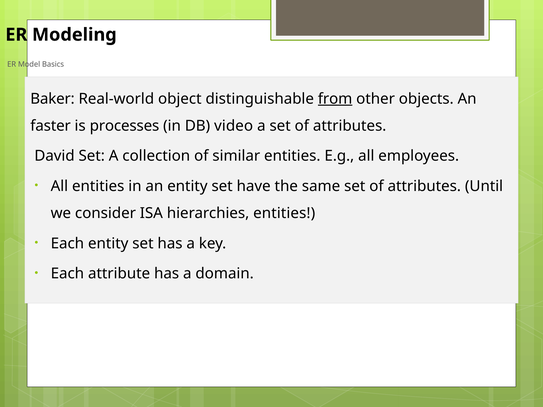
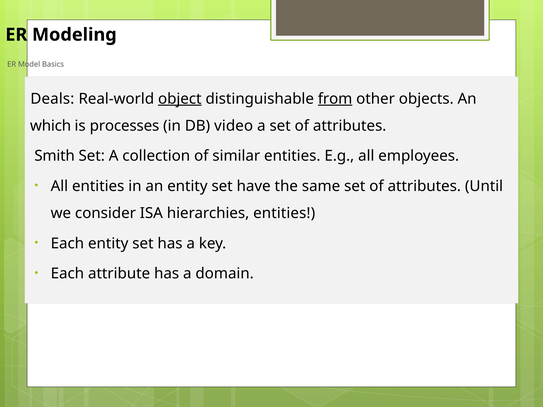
Baker: Baker -> Deals
object underline: none -> present
faster: faster -> which
David: David -> Smith
